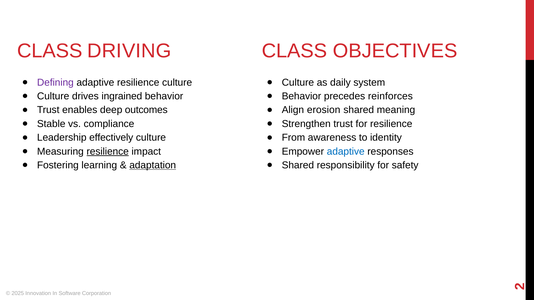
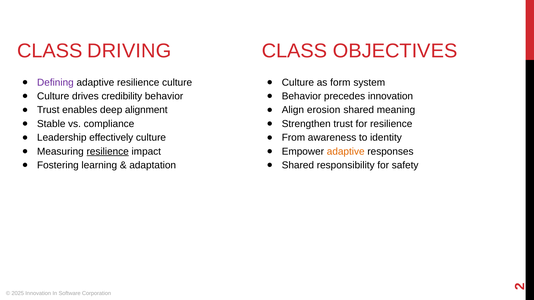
daily: daily -> form
ingrained: ingrained -> credibility
precedes reinforces: reinforces -> innovation
outcomes: outcomes -> alignment
adaptive at (346, 152) colour: blue -> orange
adaptation underline: present -> none
